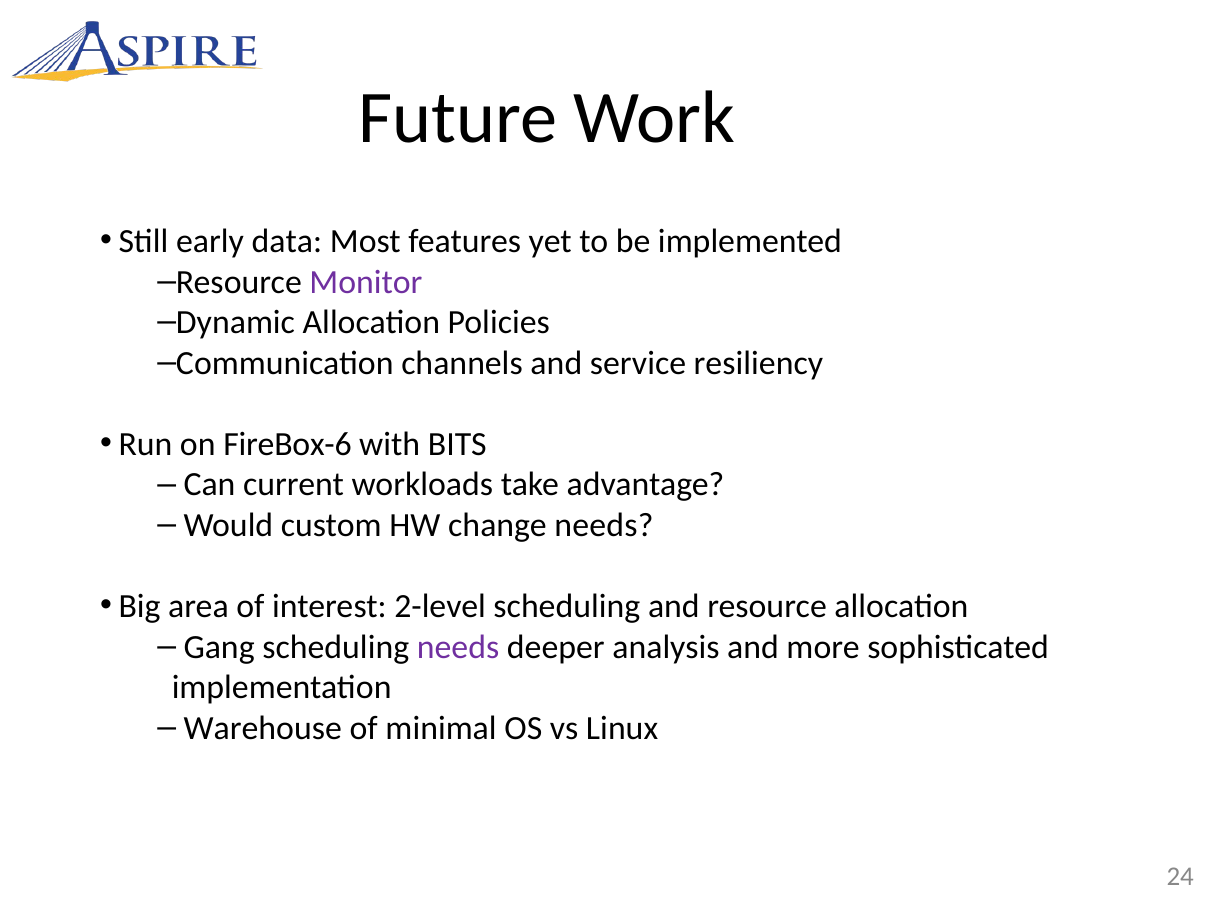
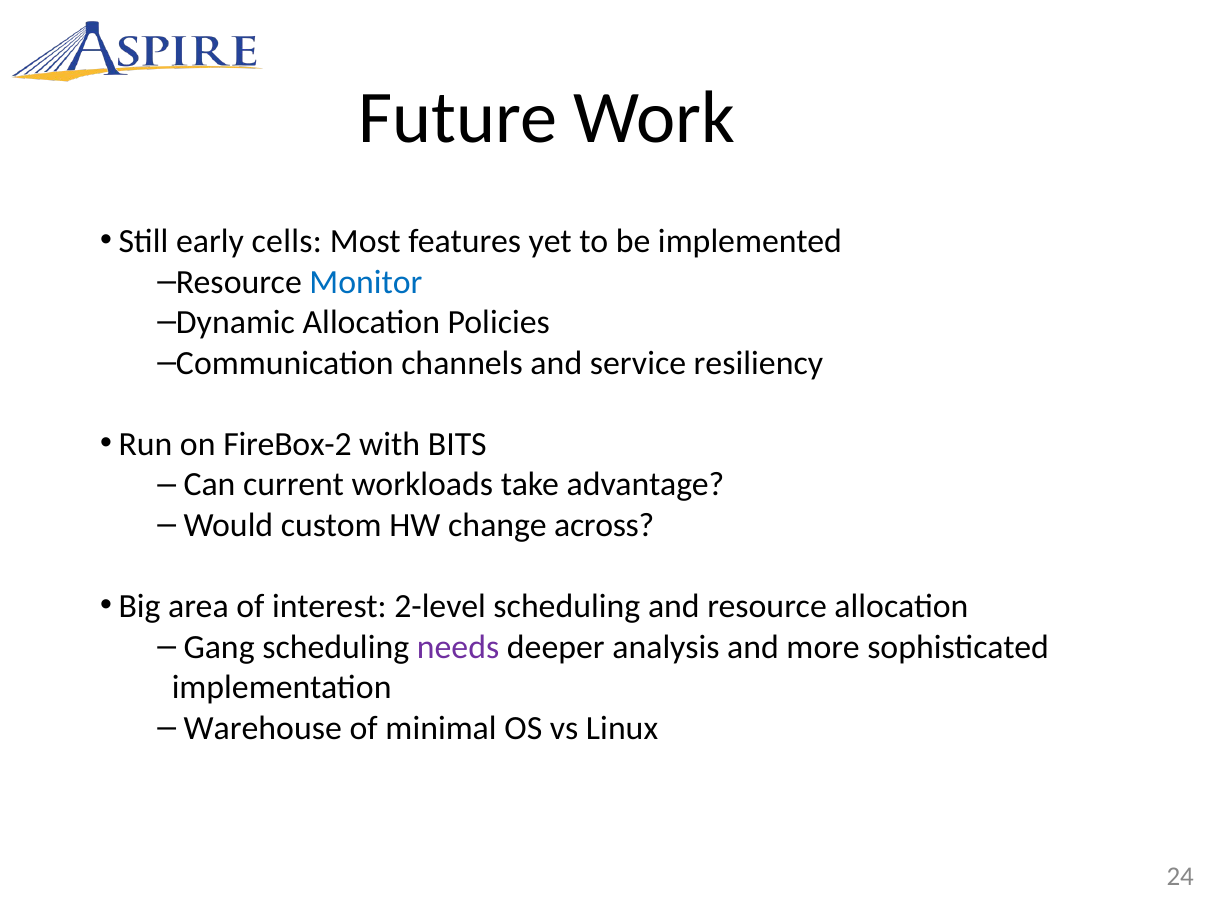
data: data -> cells
Monitor colour: purple -> blue
FireBox-6: FireBox-6 -> FireBox-2
change needs: needs -> across
